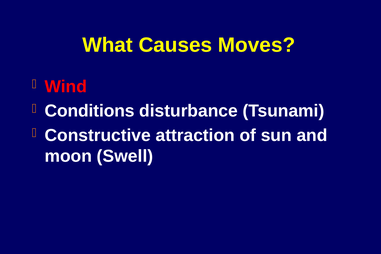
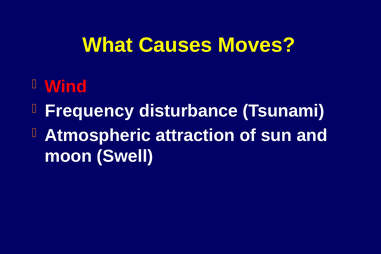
Conditions: Conditions -> Frequency
Constructive: Constructive -> Atmospheric
